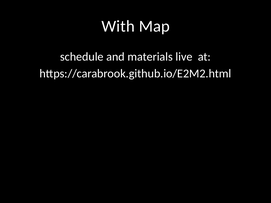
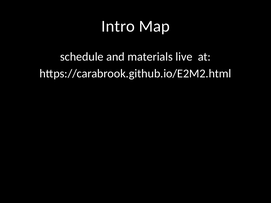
With: With -> Intro
